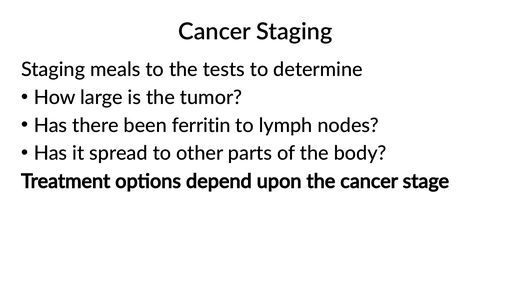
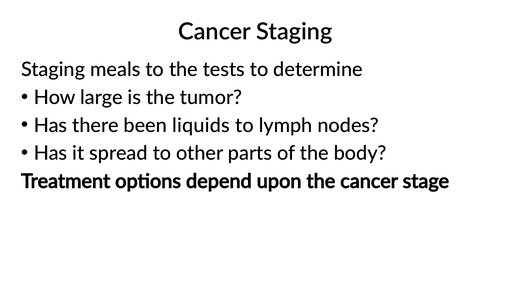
ferritin: ferritin -> liquids
